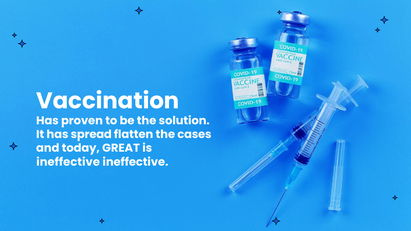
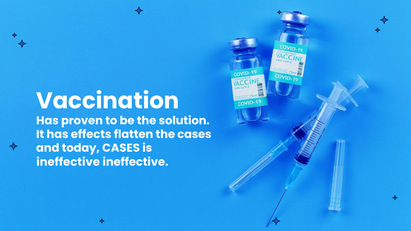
spread: spread -> effects
today GREAT: GREAT -> CASES
